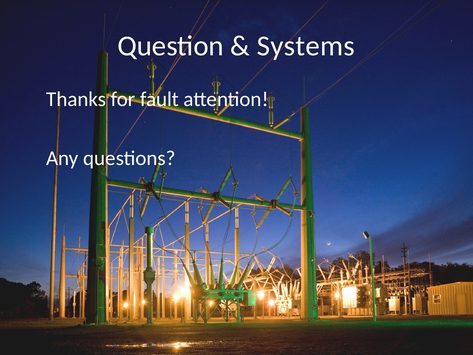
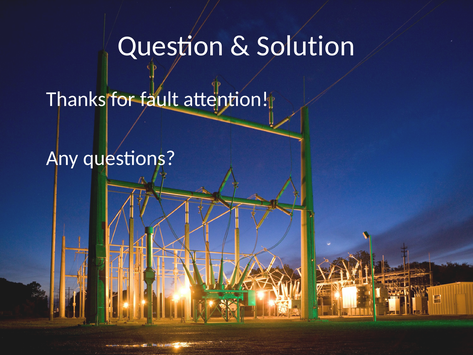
Systems: Systems -> Solution
